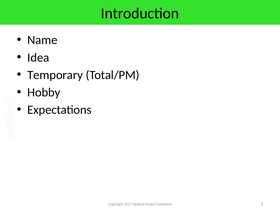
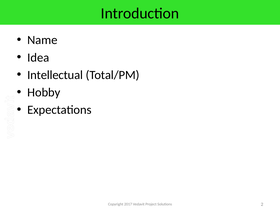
Temporary: Temporary -> Intellectual
